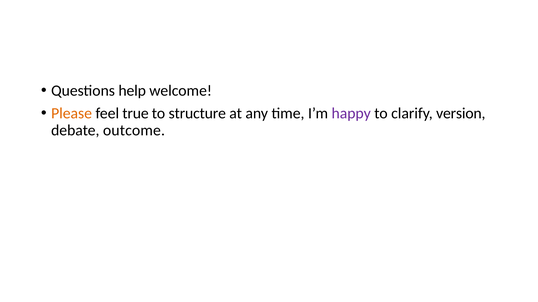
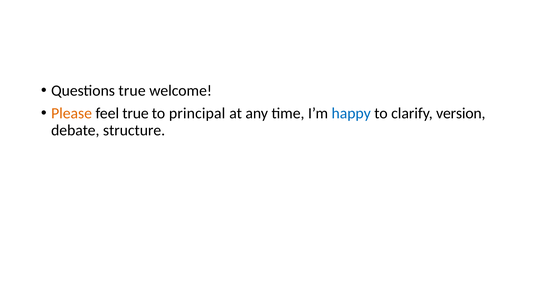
Questions help: help -> true
structure: structure -> principal
happy colour: purple -> blue
outcome: outcome -> structure
